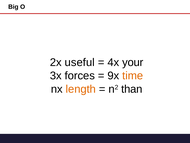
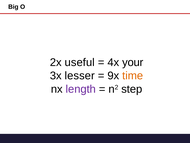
forces: forces -> lesser
length colour: orange -> purple
than: than -> step
